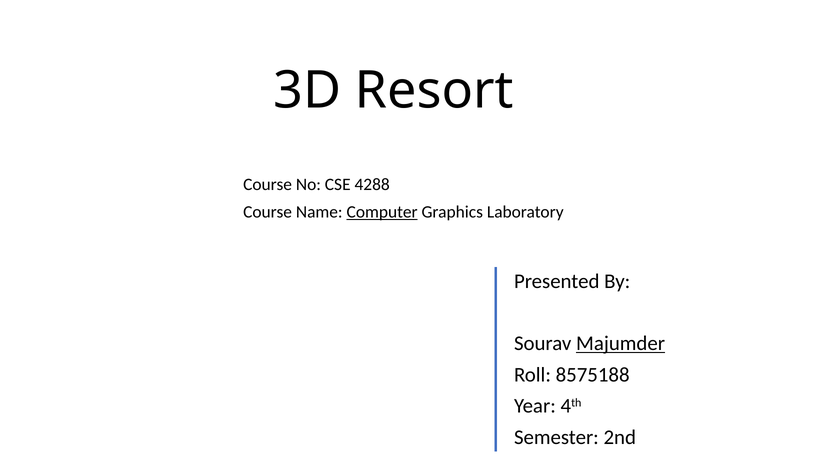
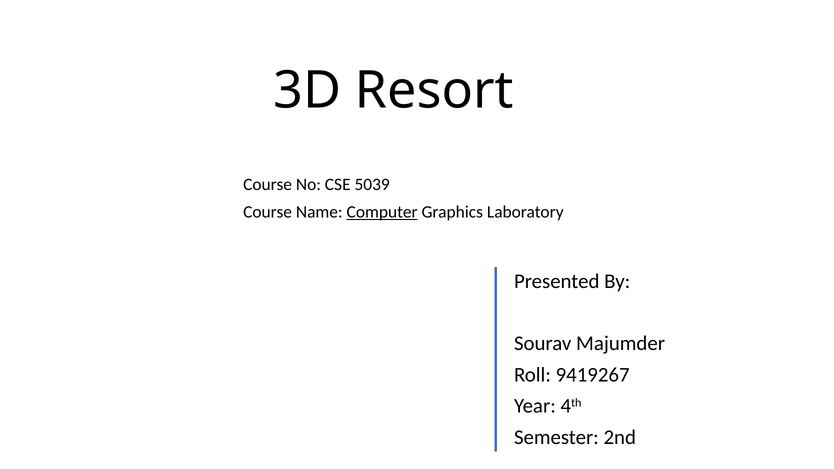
4288: 4288 -> 5039
Majumder underline: present -> none
8575188: 8575188 -> 9419267
